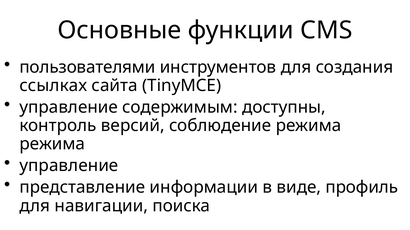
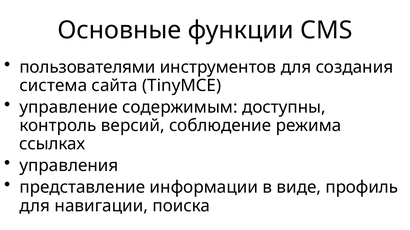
ссылках: ссылках -> система
режима at (52, 144): режима -> ссылках
управление at (69, 166): управление -> управления
